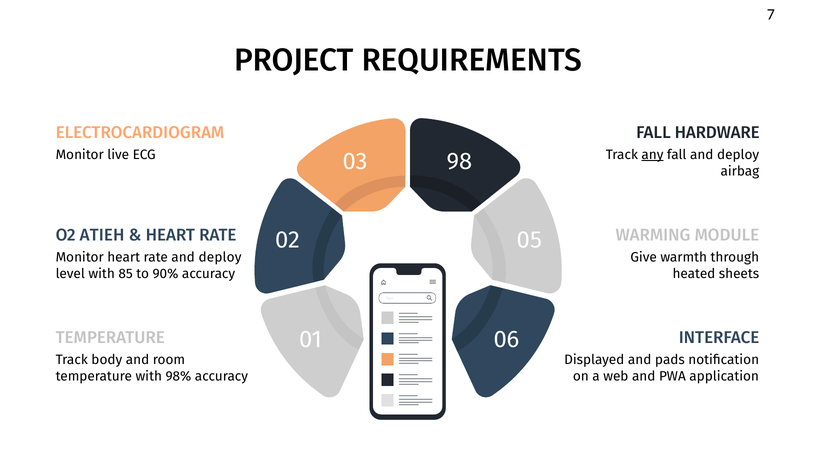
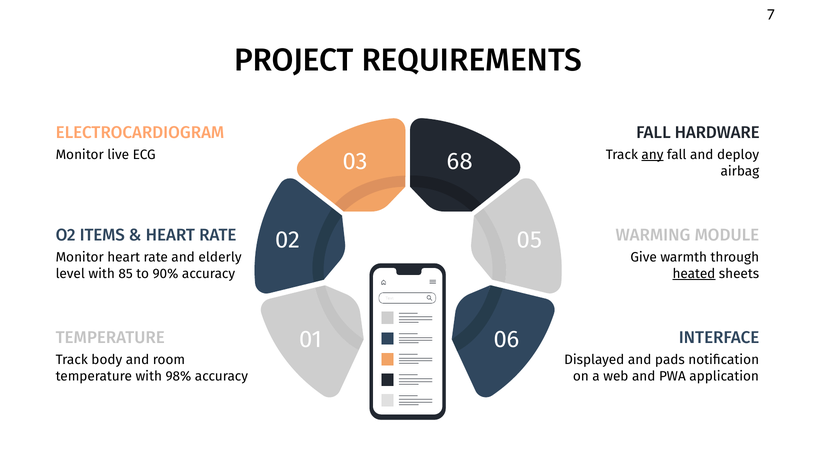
98: 98 -> 68
ATIEH: ATIEH -> ITEMS
rate and deploy: deploy -> elderly
heated underline: none -> present
